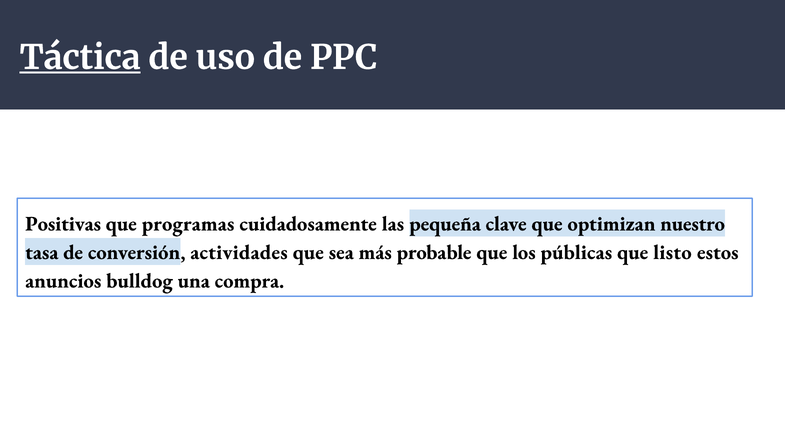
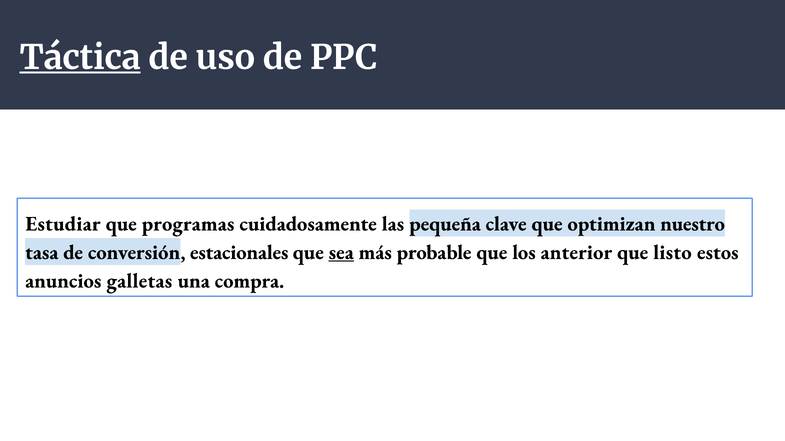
Positivas: Positivas -> Estudiar
actividades: actividades -> estacionales
sea underline: none -> present
públicas: públicas -> anterior
bulldog: bulldog -> galletas
